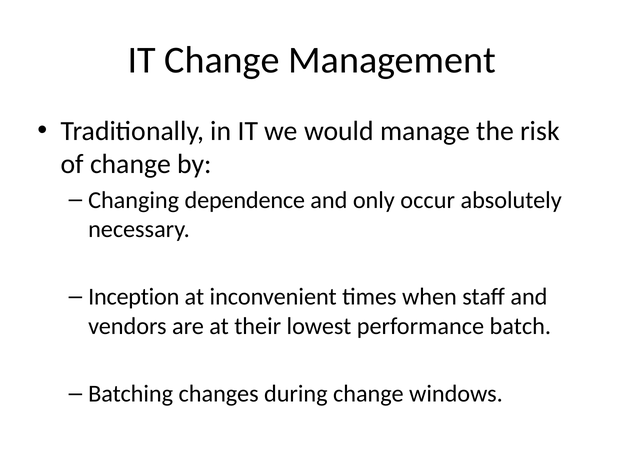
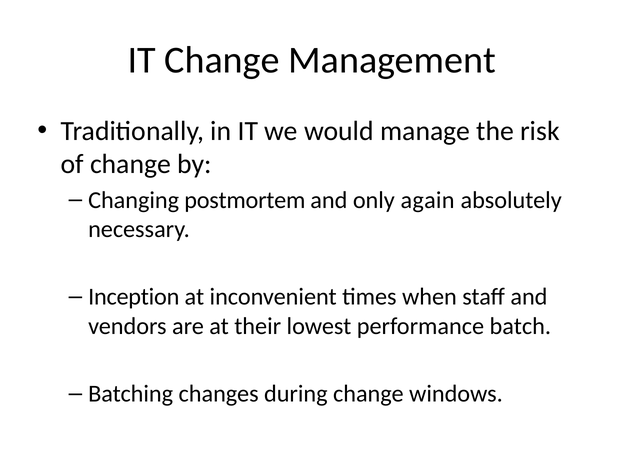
dependence: dependence -> postmortem
occur: occur -> again
